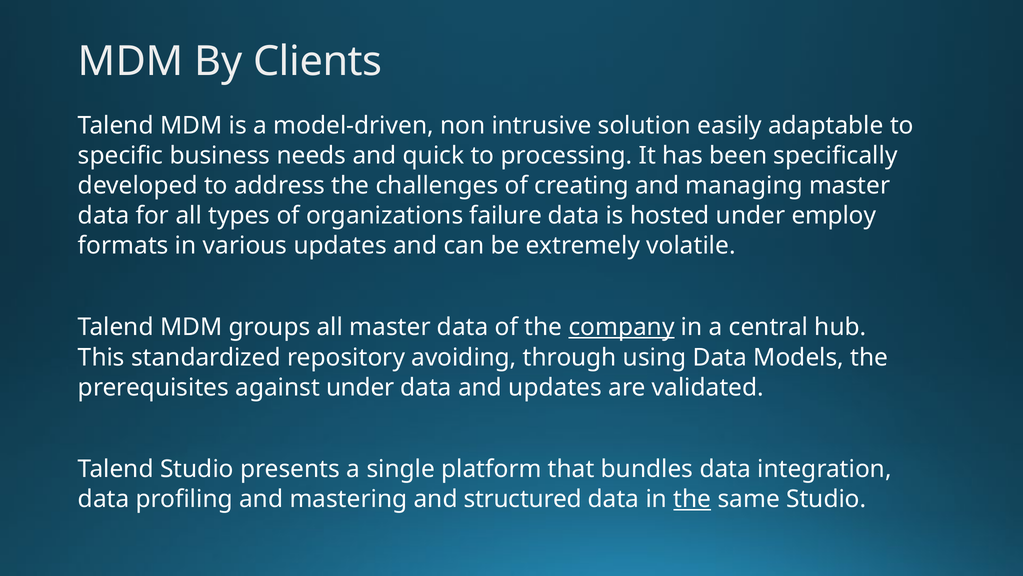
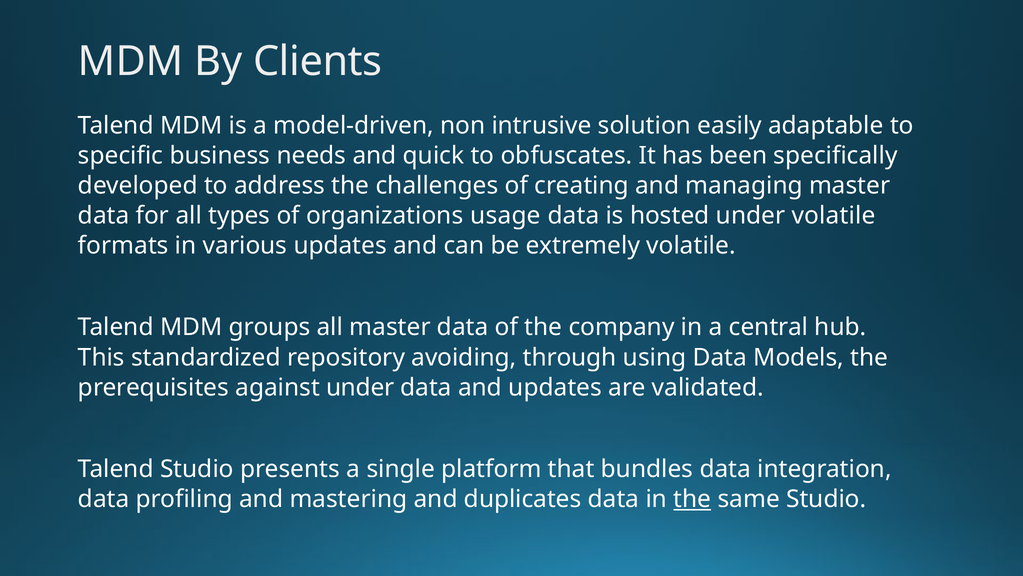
processing: processing -> obfuscates
failure: failure -> usage
under employ: employ -> volatile
company underline: present -> none
structured: structured -> duplicates
